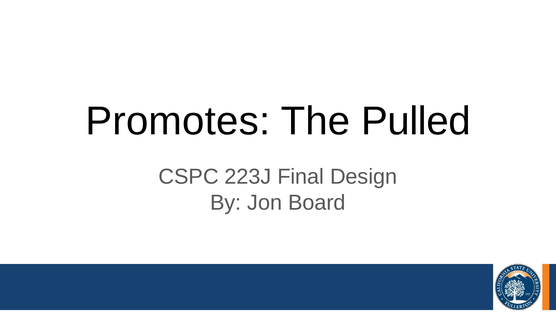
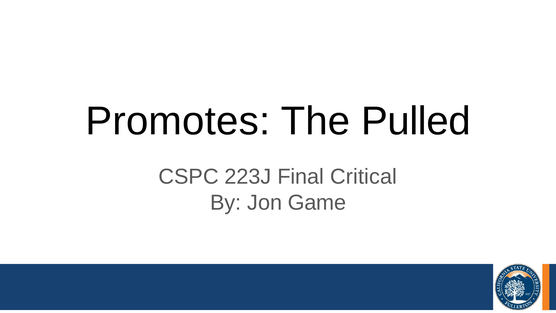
Design: Design -> Critical
Board: Board -> Game
